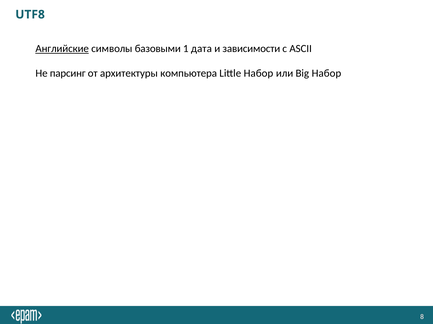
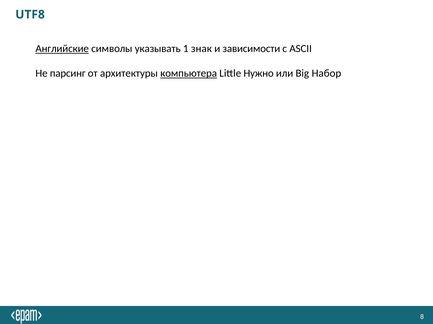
базовыми: базовыми -> указывать
дата: дата -> знак
компьютера underline: none -> present
Little Набор: Набор -> Нужно
